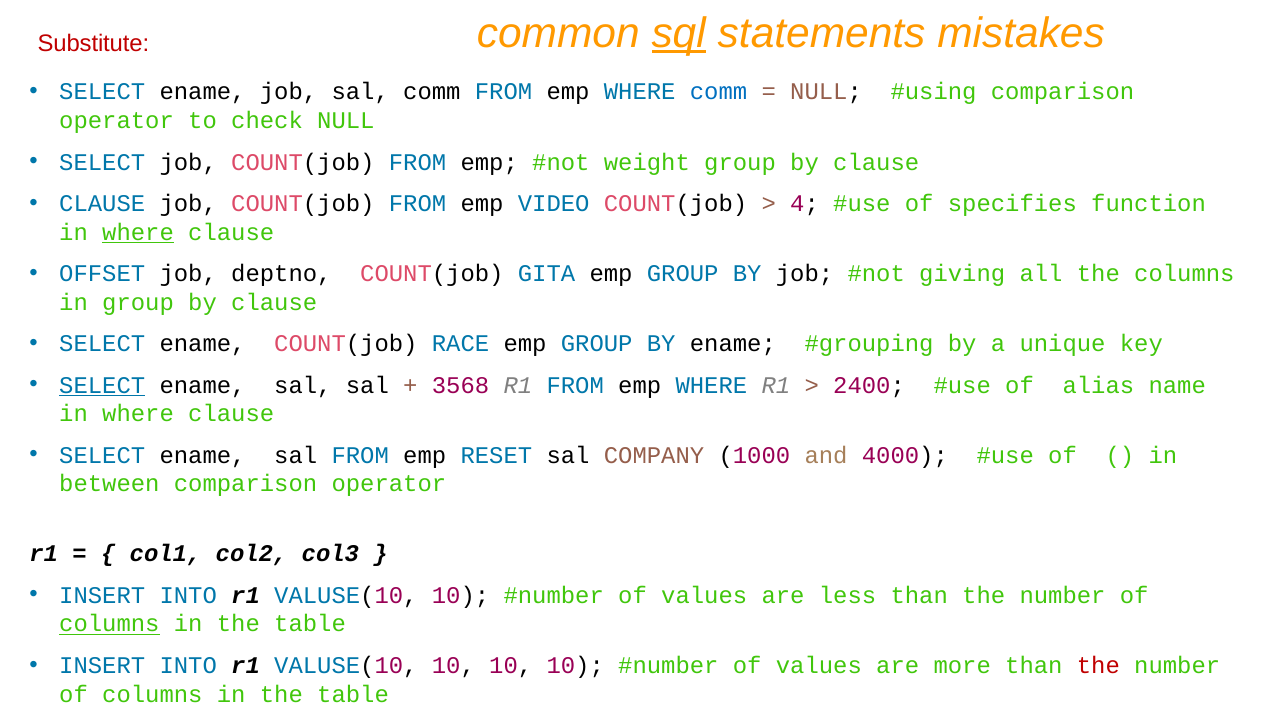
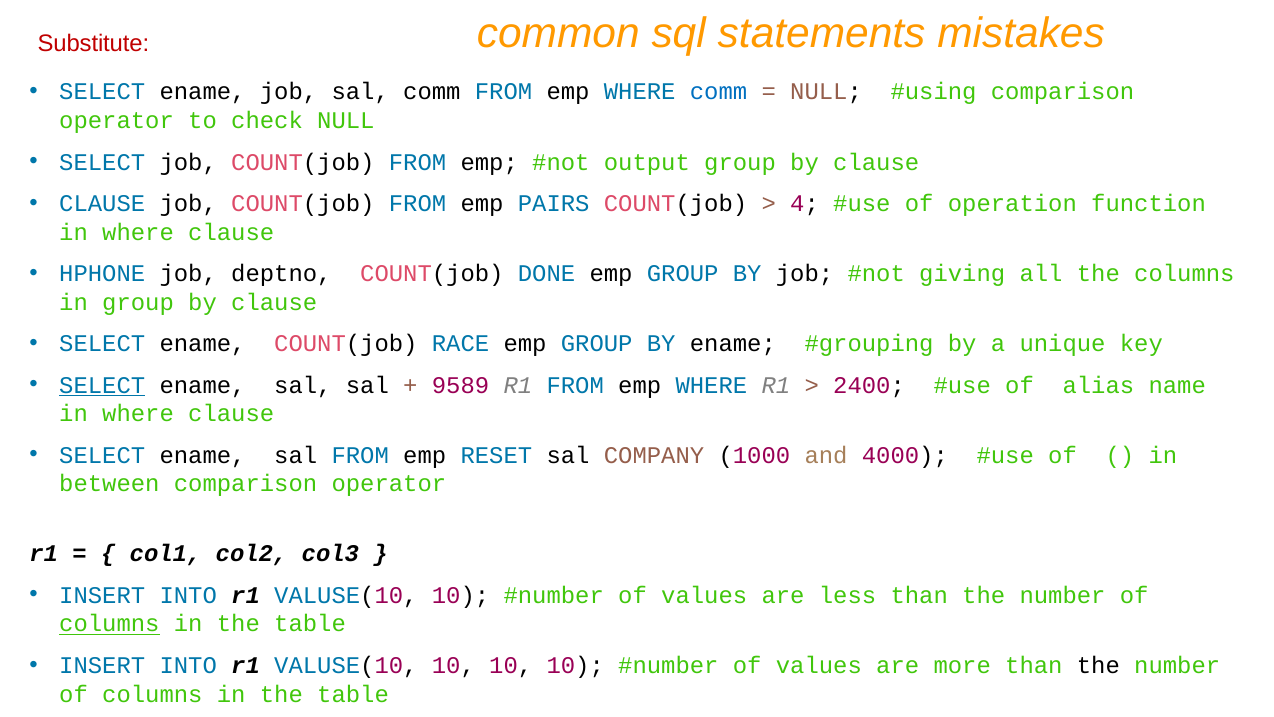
sql underline: present -> none
weight: weight -> output
VIDEO: VIDEO -> PAIRS
specifies: specifies -> operation
where at (138, 232) underline: present -> none
OFFSET: OFFSET -> HPHONE
GITA: GITA -> DONE
3568: 3568 -> 9589
the at (1098, 665) colour: red -> black
